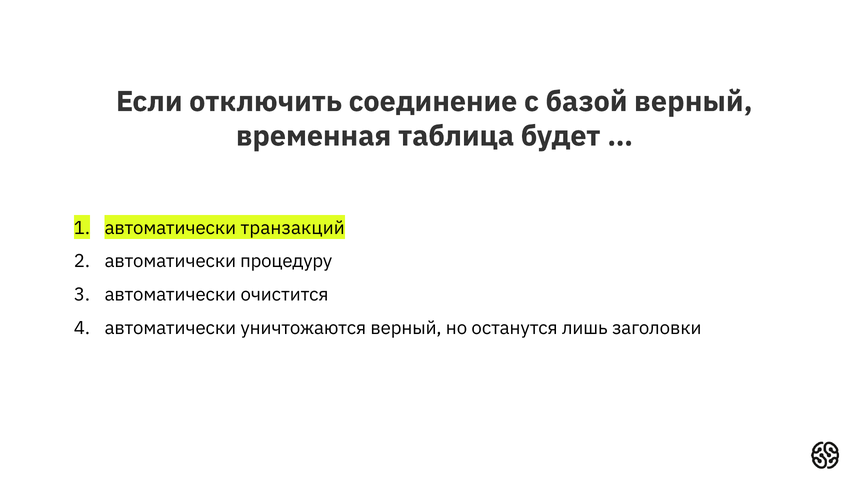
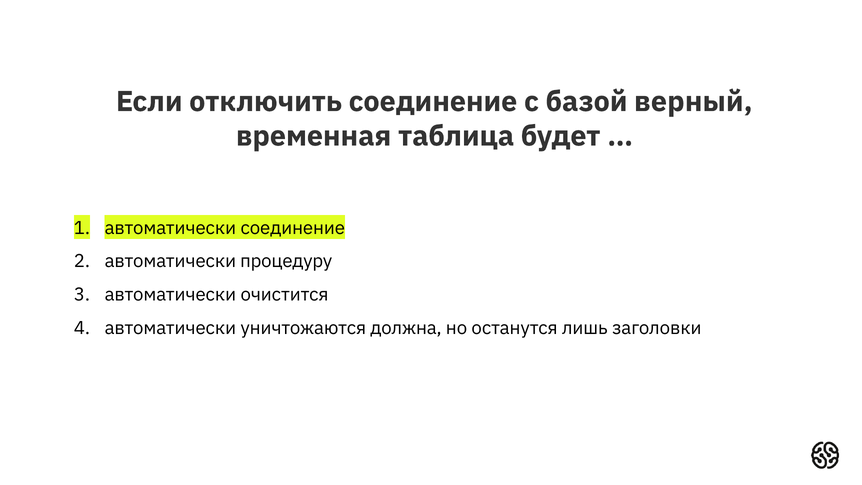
автоматически транзакций: транзакций -> соединение
уничтожаются верный: верный -> должна
